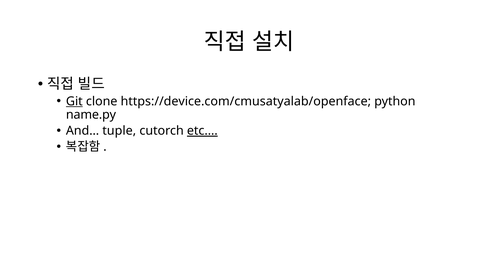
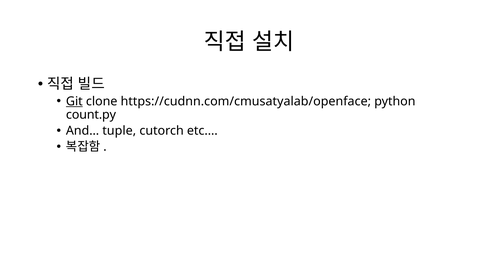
https://device.com/cmusatyalab/openface: https://device.com/cmusatyalab/openface -> https://cudnn.com/cmusatyalab/openface
name.py: name.py -> count.py
etc underline: present -> none
